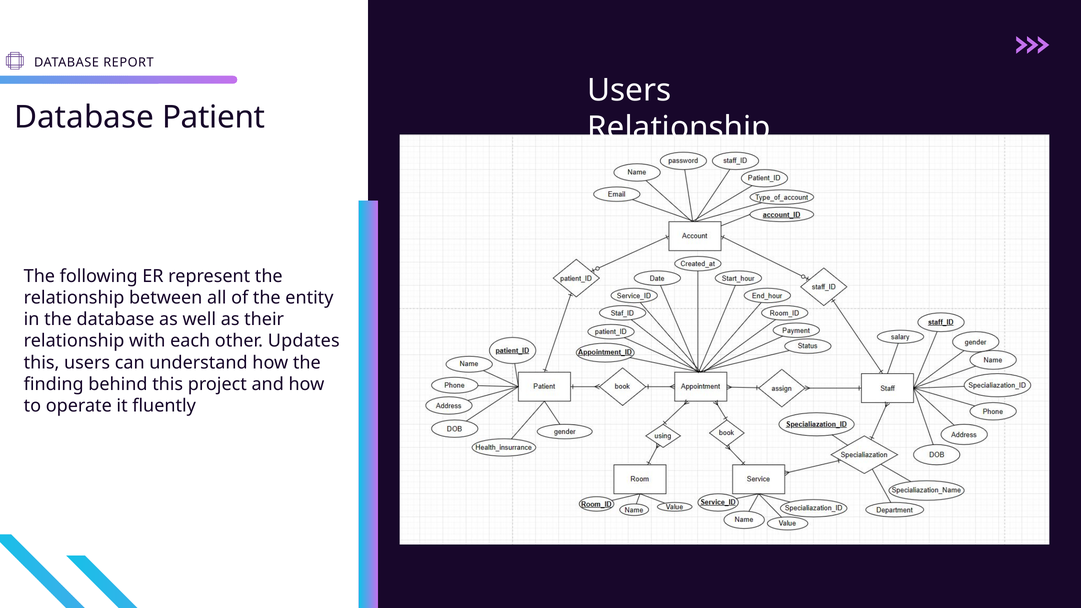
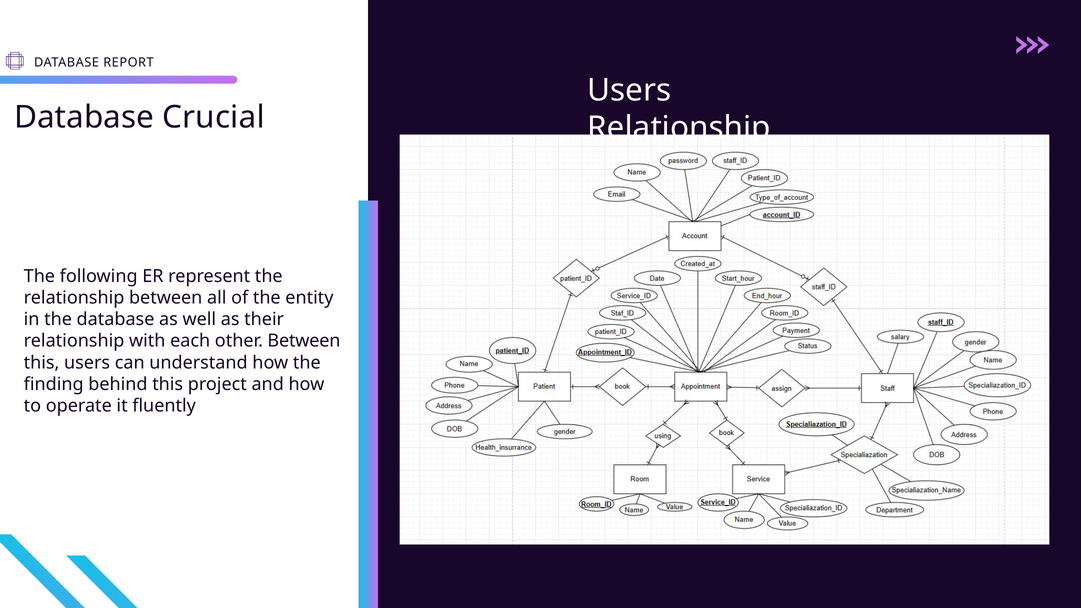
Patient: Patient -> Crucial
other Updates: Updates -> Between
